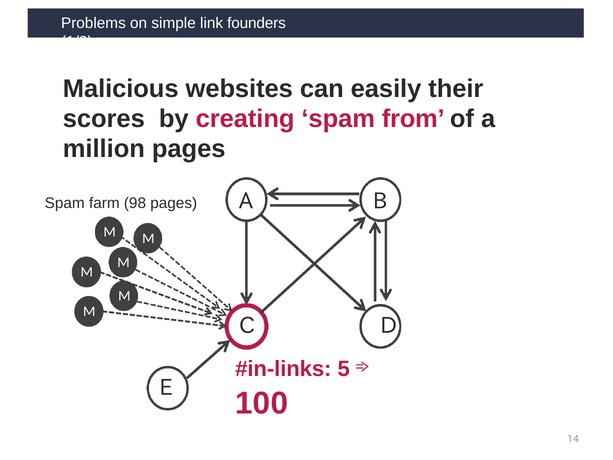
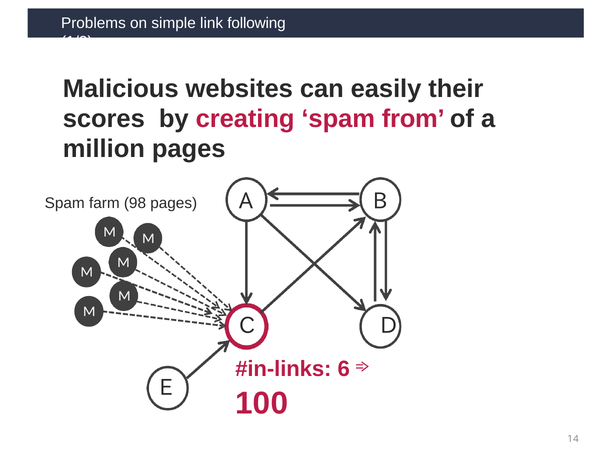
founders: founders -> following
5: 5 -> 6
